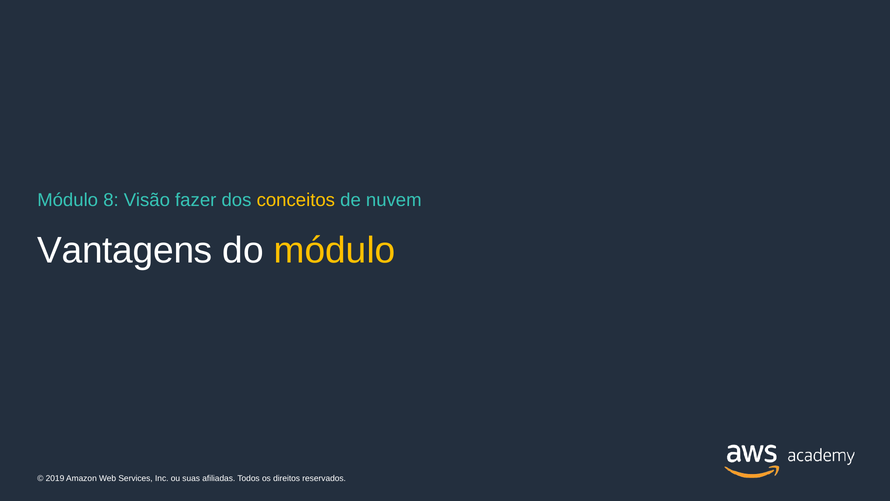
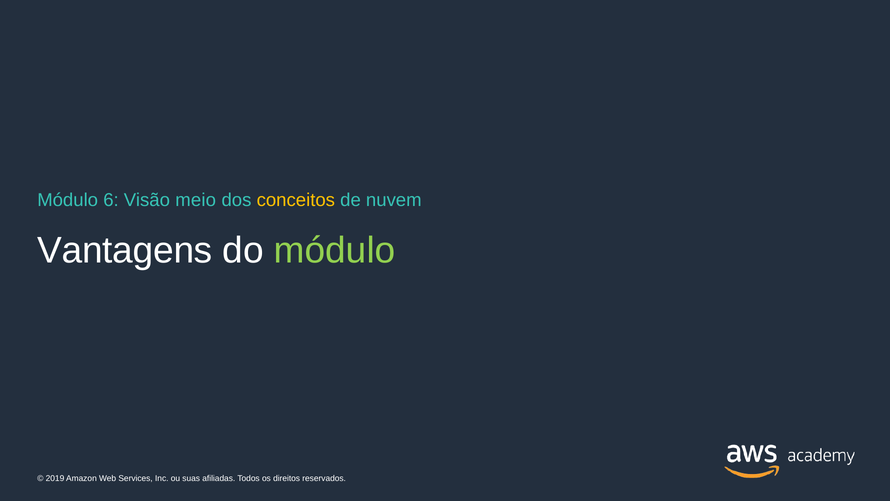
8: 8 -> 6
fazer: fazer -> meio
módulo at (335, 250) colour: yellow -> light green
